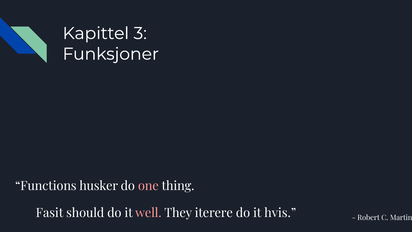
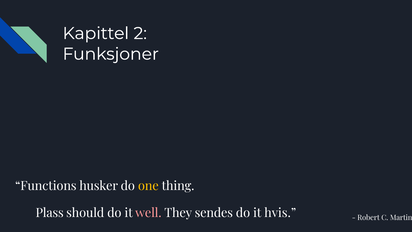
3: 3 -> 2
one colour: pink -> yellow
Fasit: Fasit -> Plass
iterere: iterere -> sendes
